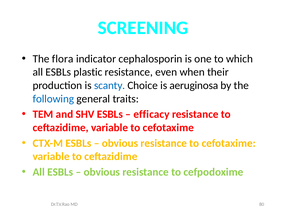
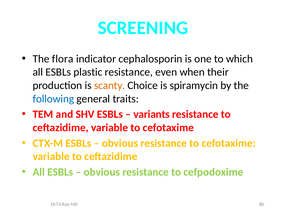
scanty colour: blue -> orange
aeruginosa: aeruginosa -> spiramycin
efficacy: efficacy -> variants
